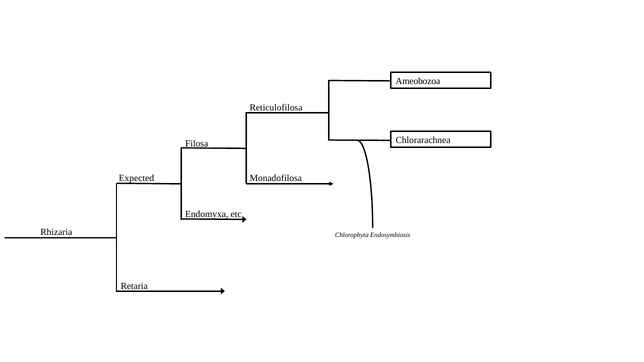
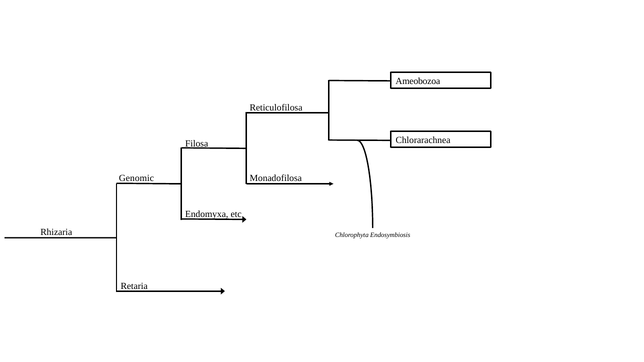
Expected: Expected -> Genomic
